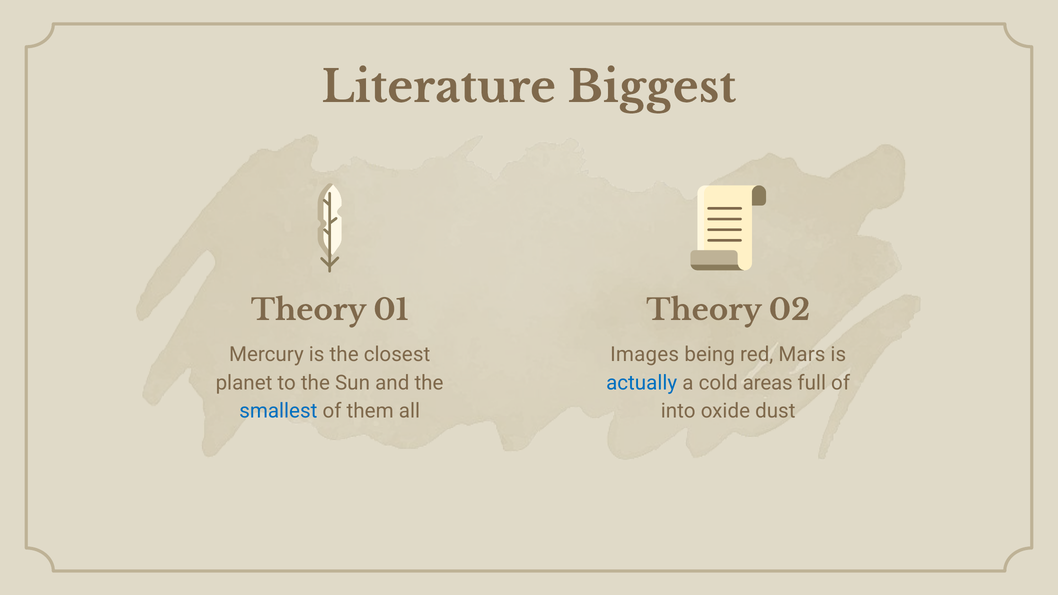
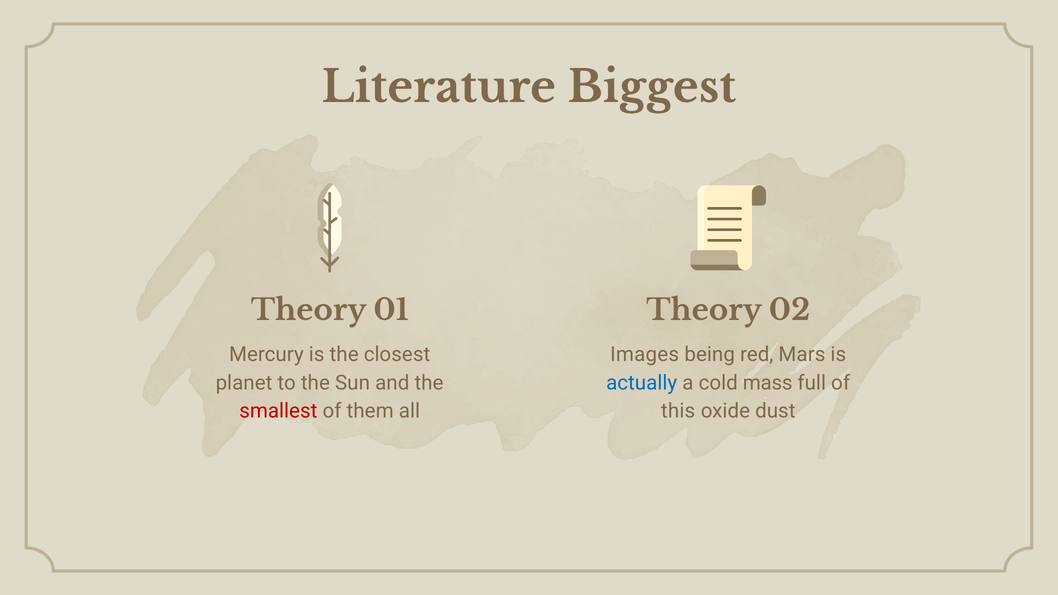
areas: areas -> mass
smallest colour: blue -> red
into: into -> this
